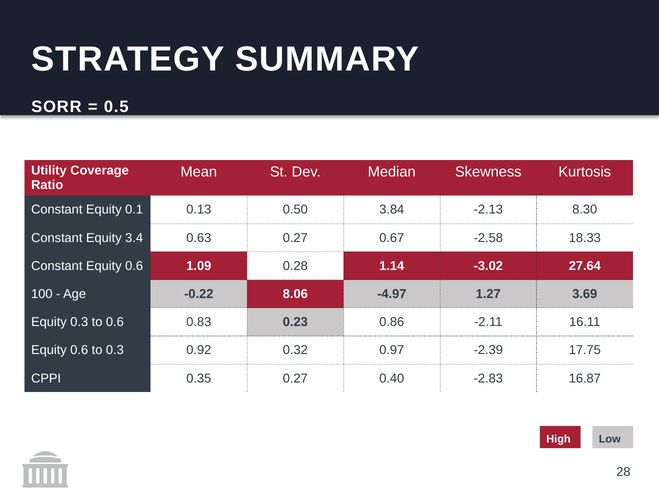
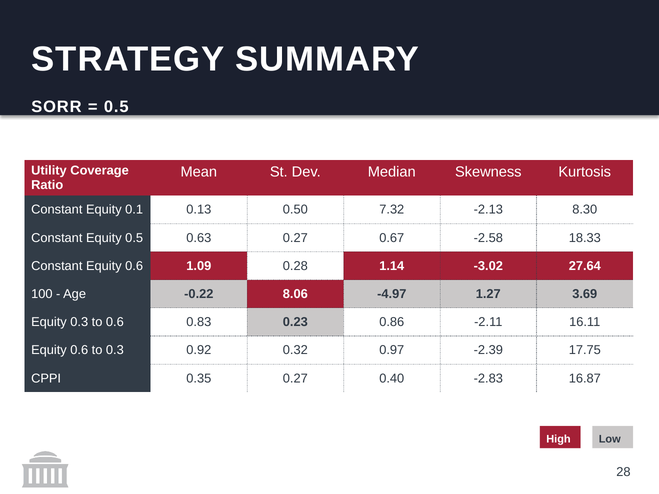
3.84: 3.84 -> 7.32
Equity 3.4: 3.4 -> 0.5
